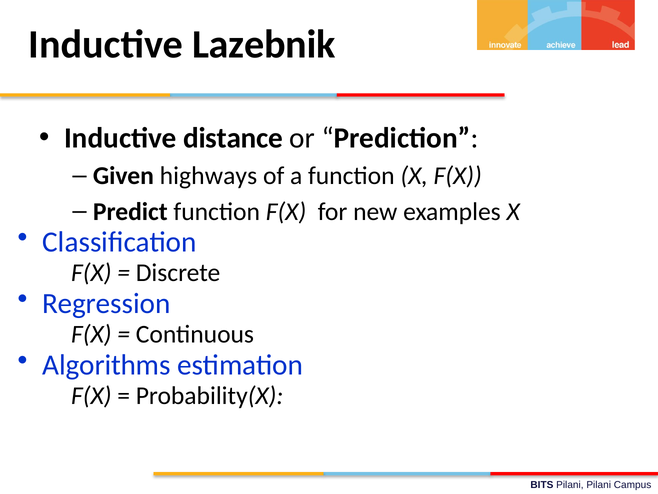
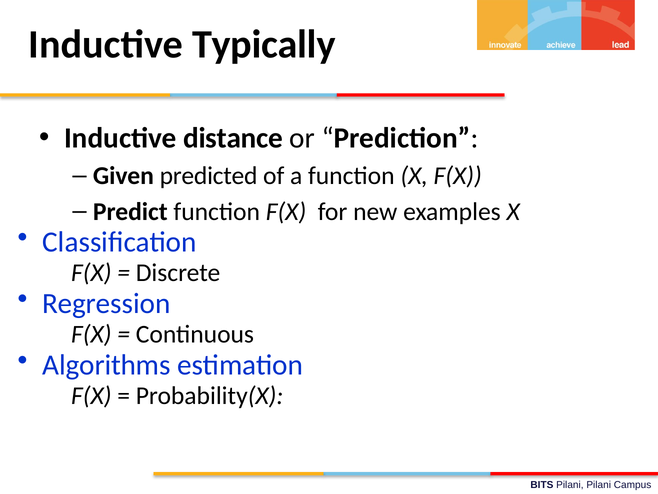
Lazebnik: Lazebnik -> Typically
highways: highways -> predicted
